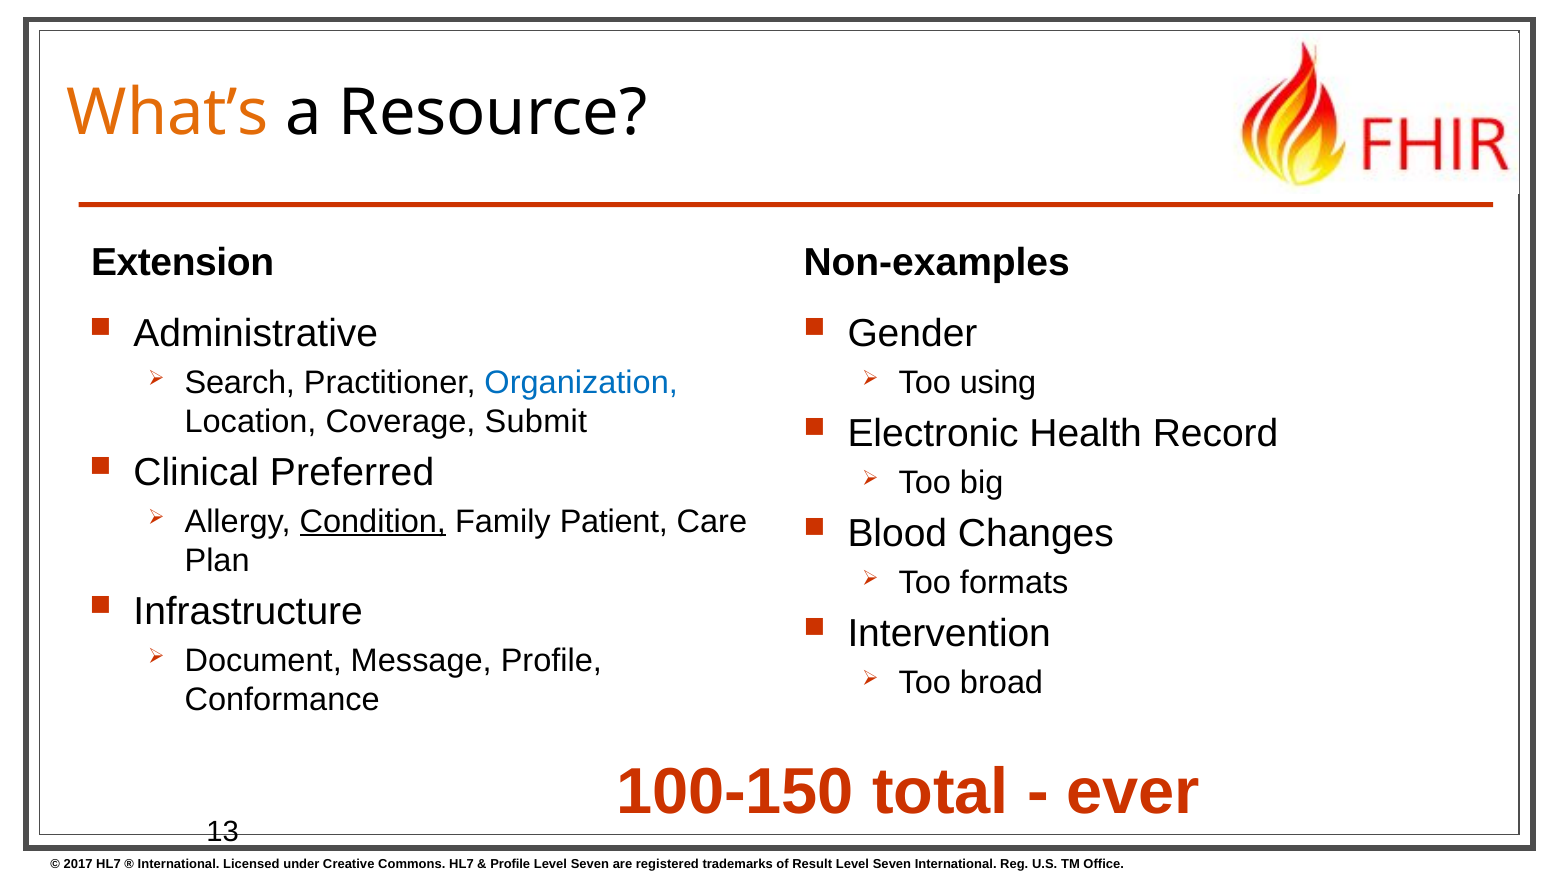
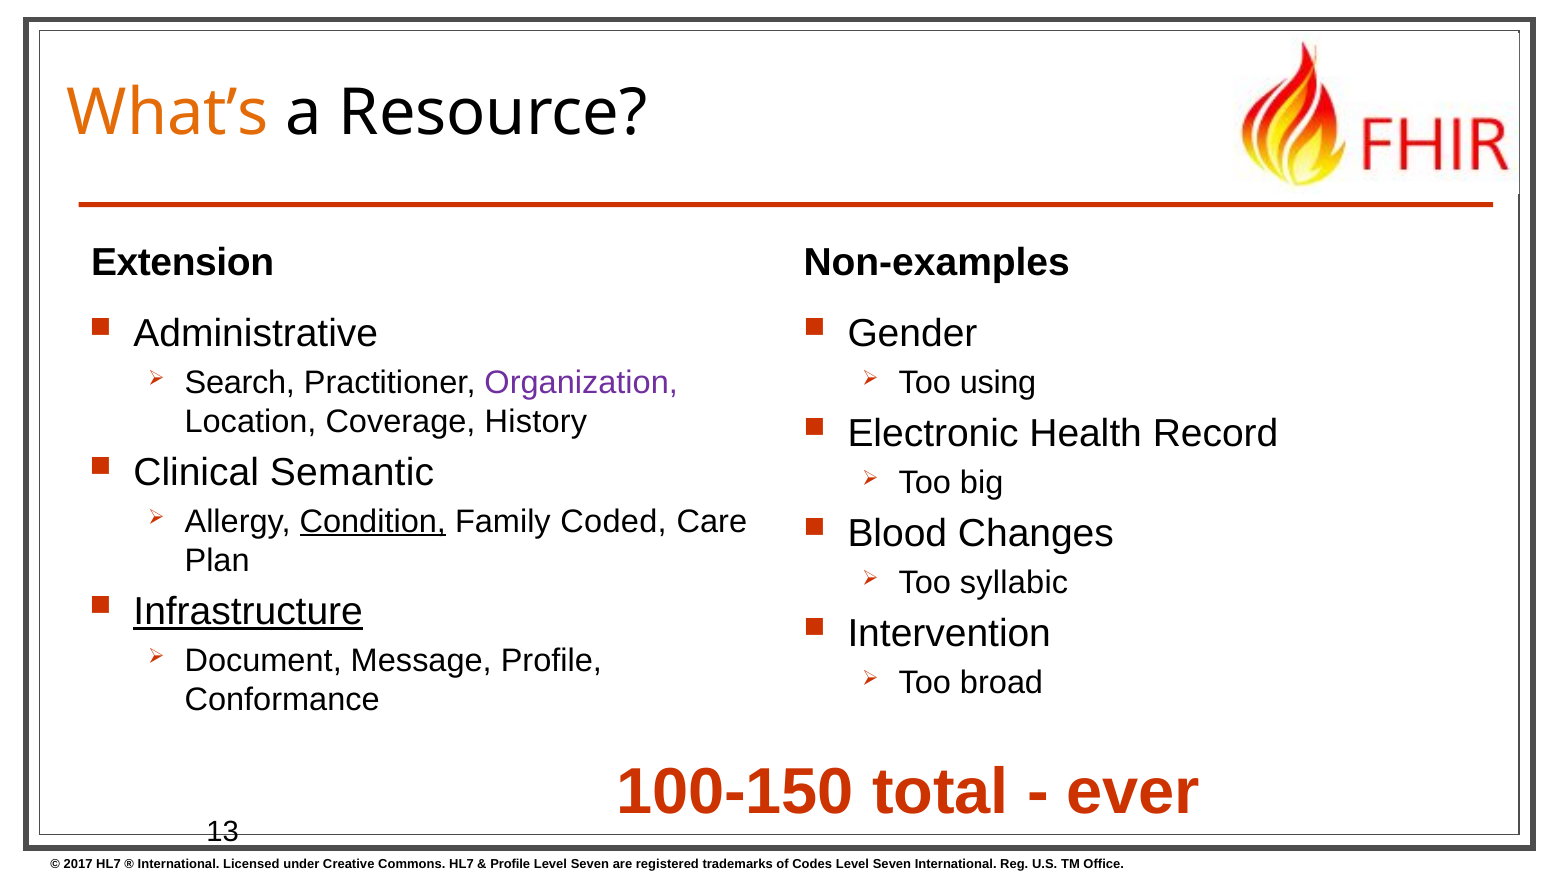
Organization colour: blue -> purple
Submit: Submit -> History
Preferred: Preferred -> Semantic
Patient: Patient -> Coded
formats: formats -> syllabic
Infrastructure underline: none -> present
Result: Result -> Codes
